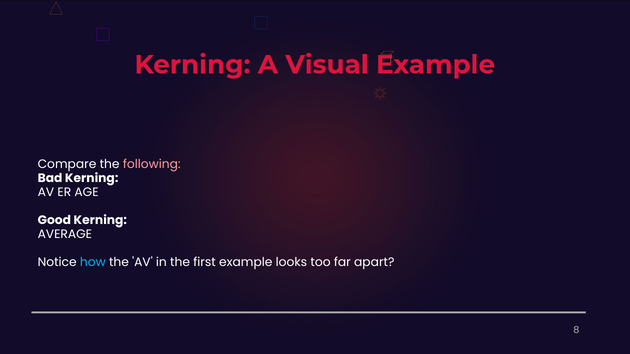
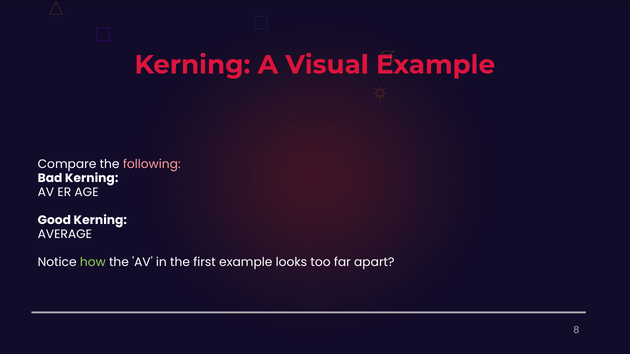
how colour: light blue -> light green
